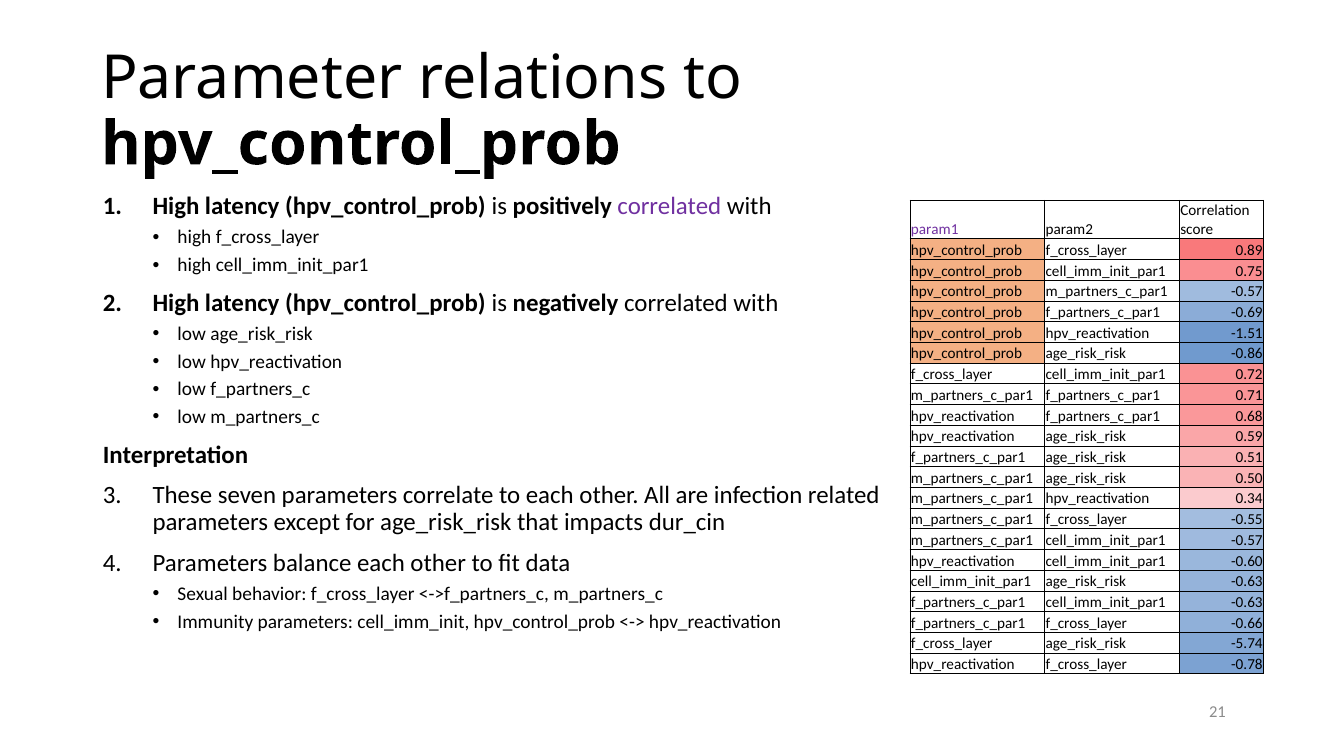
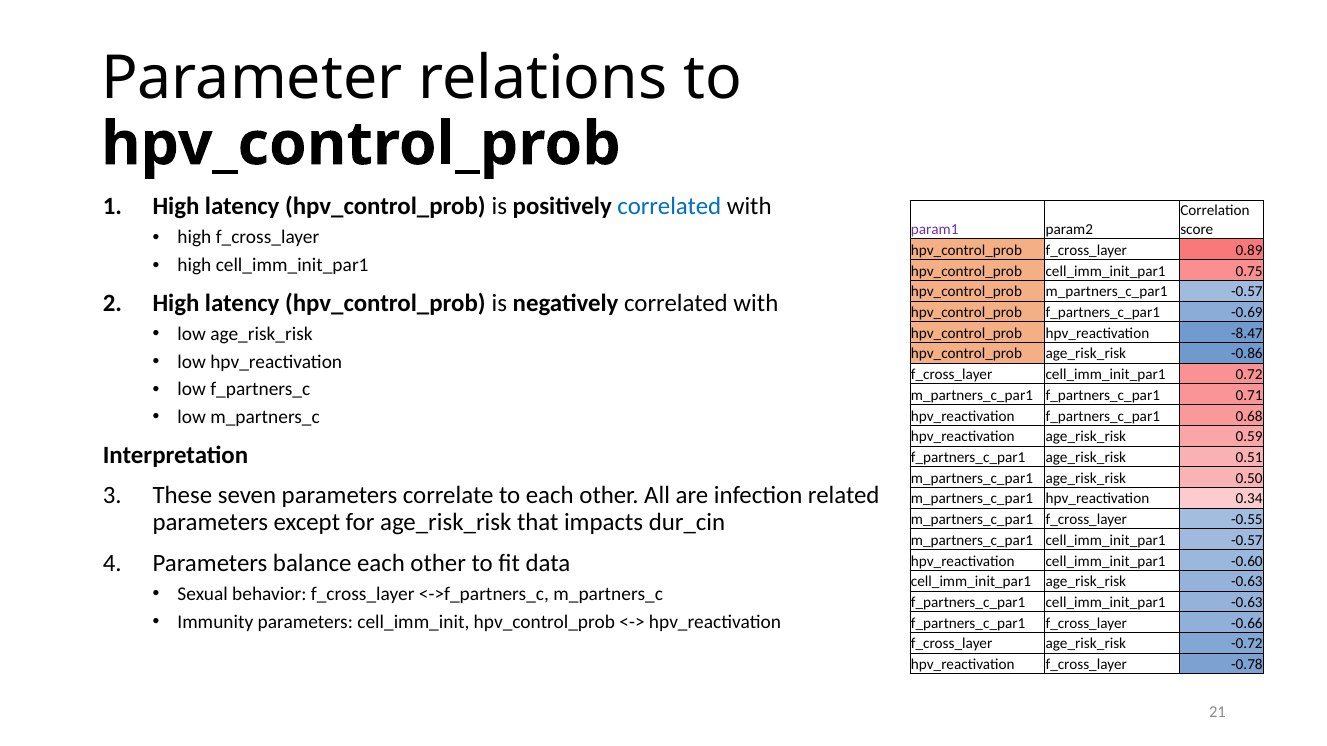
correlated at (669, 207) colour: purple -> blue
-1.51: -1.51 -> -8.47
-5.74: -5.74 -> -0.72
